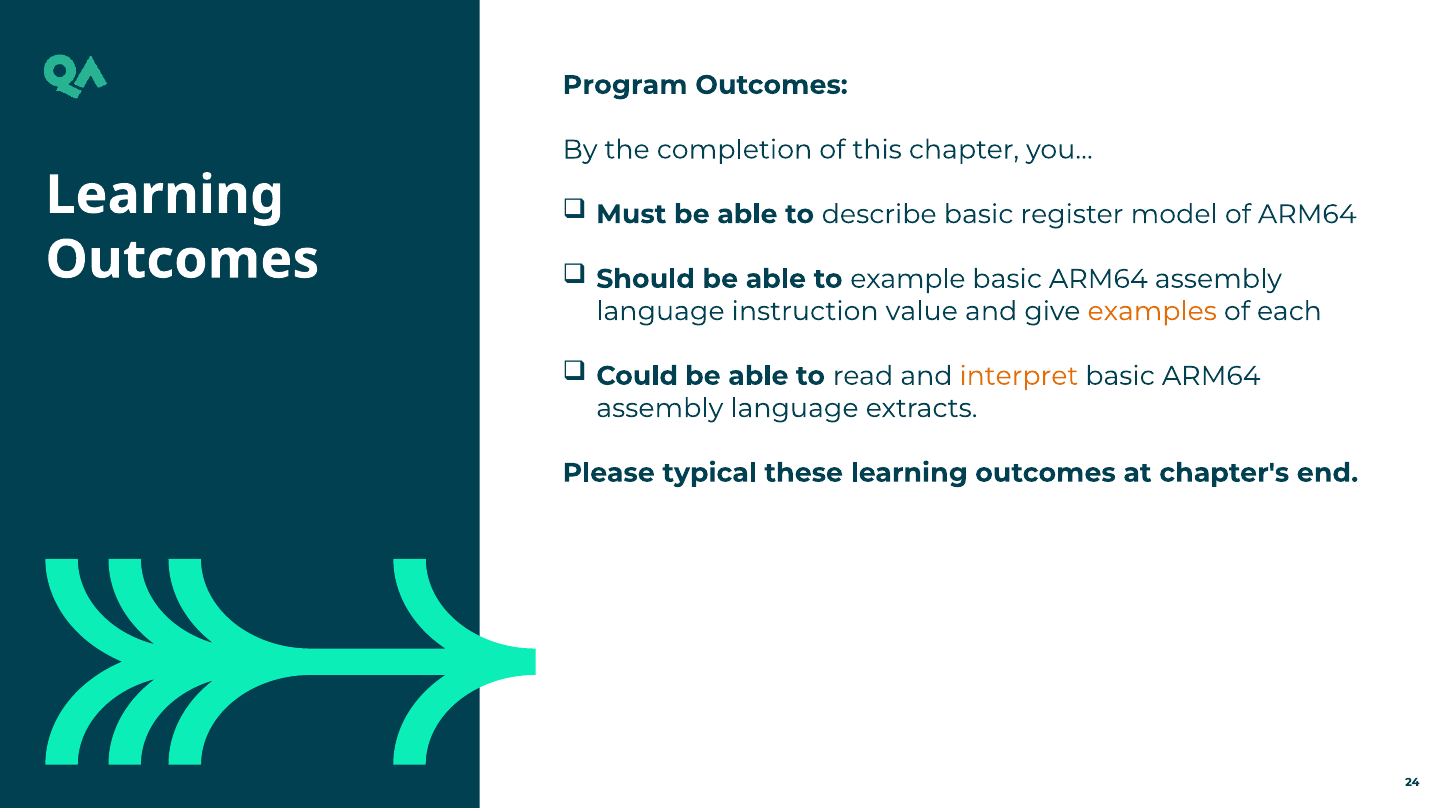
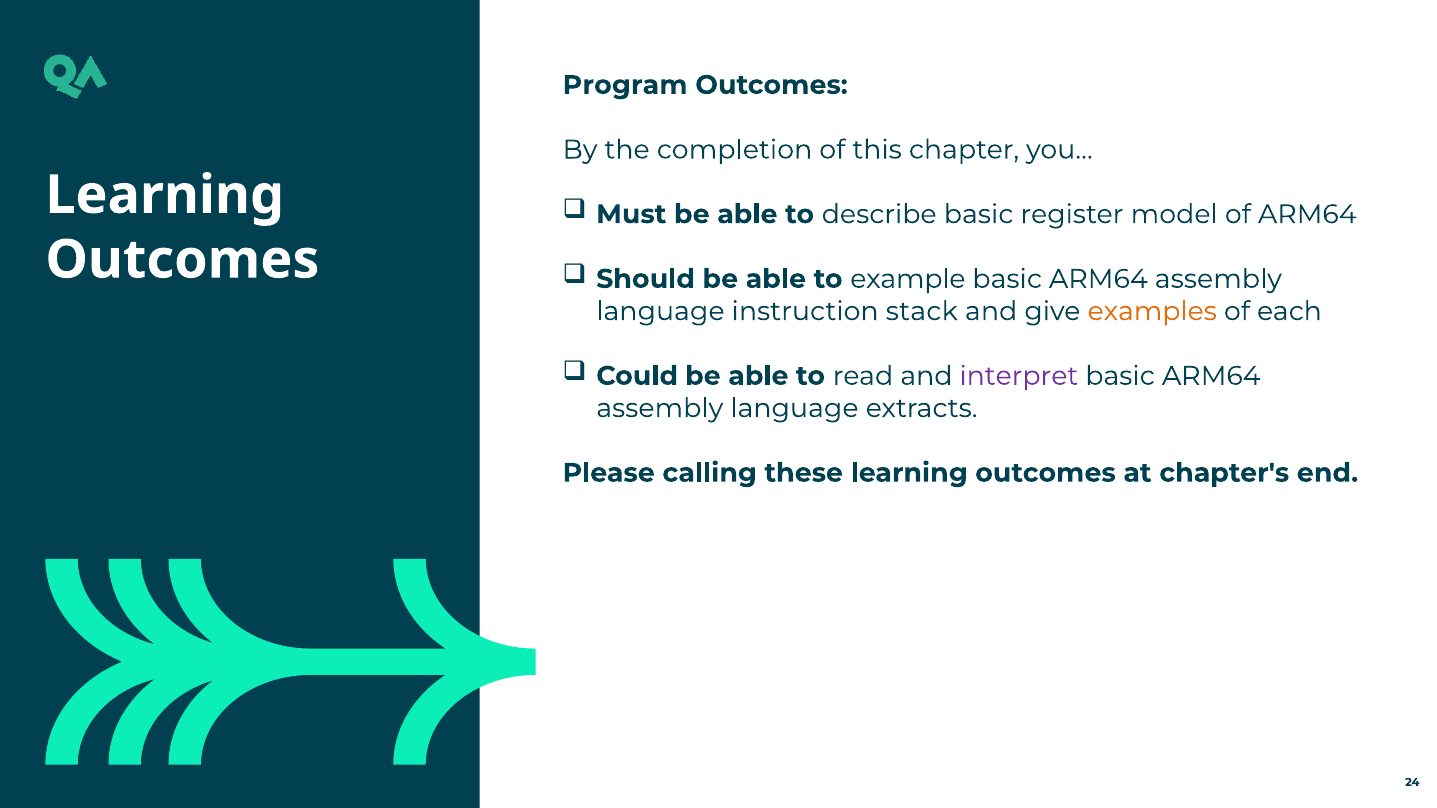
value: value -> stack
interpret colour: orange -> purple
typical: typical -> calling
